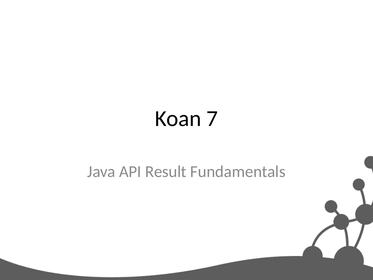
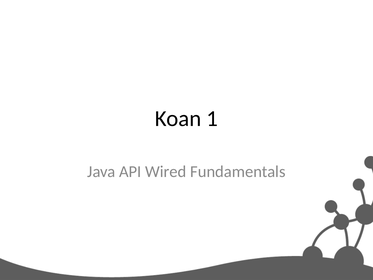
7: 7 -> 1
Result: Result -> Wired
